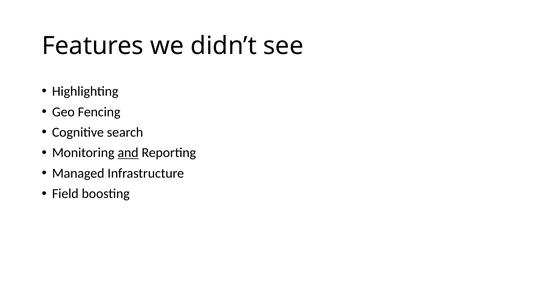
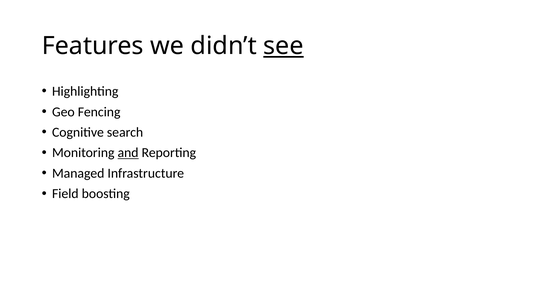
see underline: none -> present
